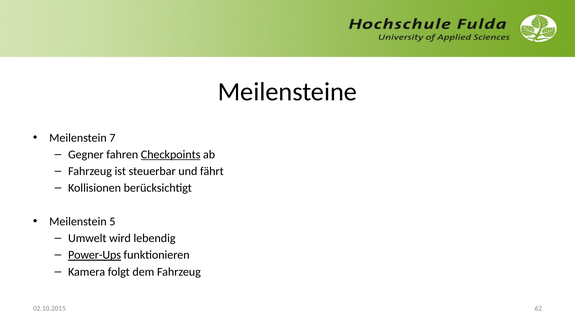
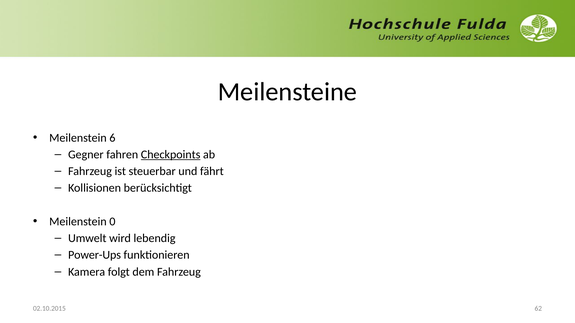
7: 7 -> 6
5: 5 -> 0
Power-Ups underline: present -> none
